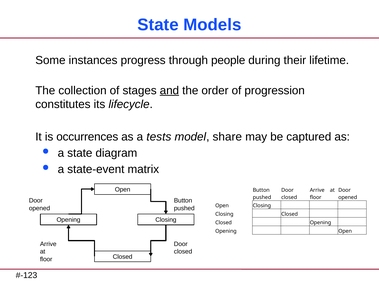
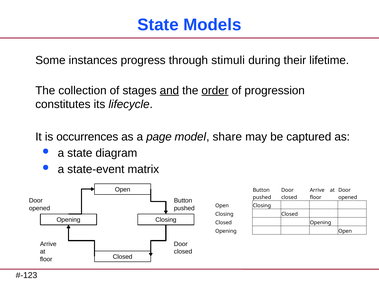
people: people -> stimuli
order underline: none -> present
tests: tests -> page
